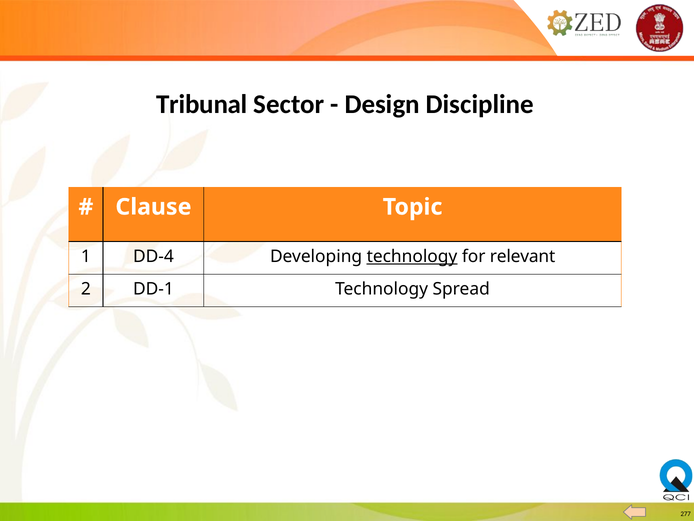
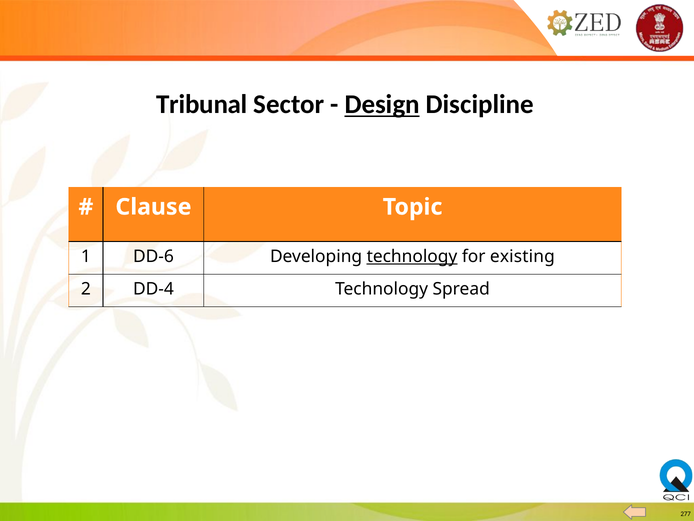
Design underline: none -> present
DD-4: DD-4 -> DD-6
relevant: relevant -> existing
DD-1: DD-1 -> DD-4
